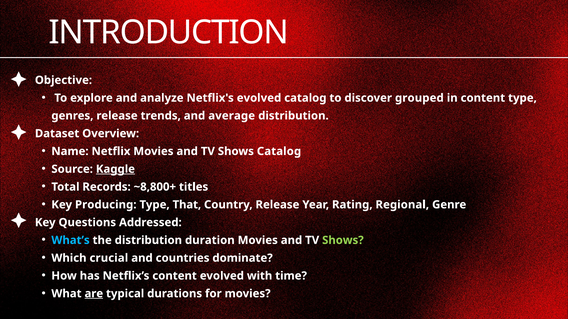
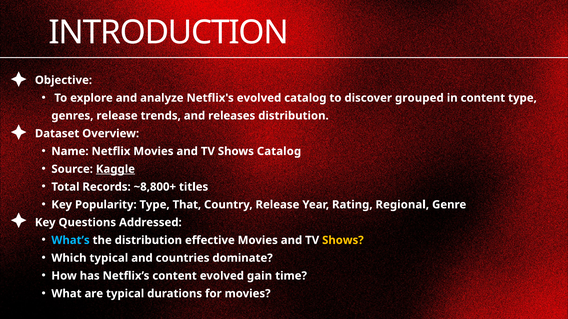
average: average -> releases
Producing: Producing -> Popularity
duration: duration -> effective
Shows at (343, 241) colour: light green -> yellow
Which crucial: crucial -> typical
with: with -> gain
are underline: present -> none
